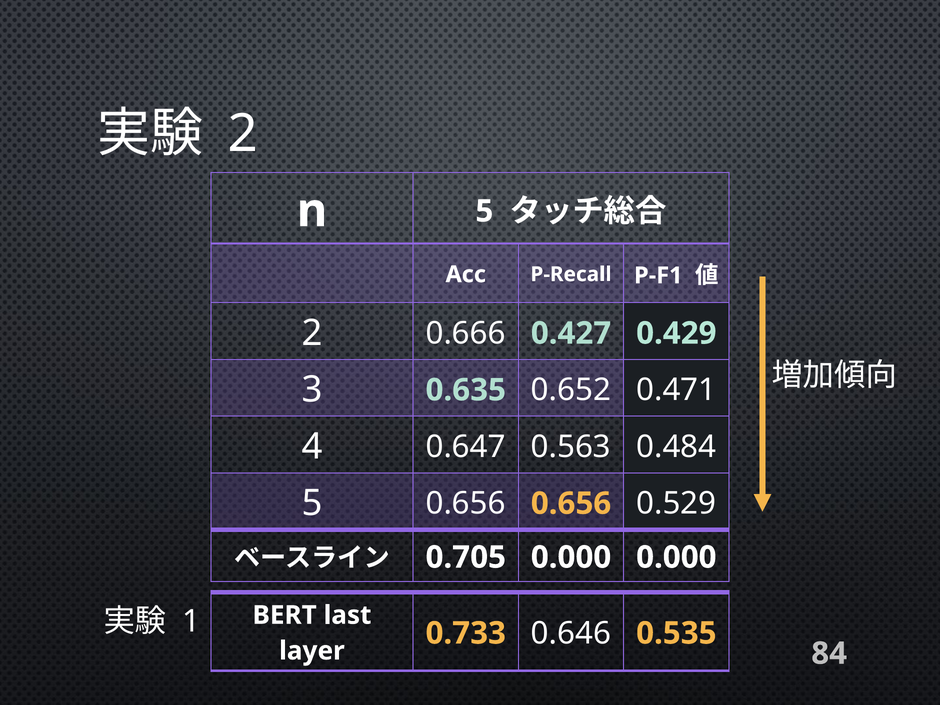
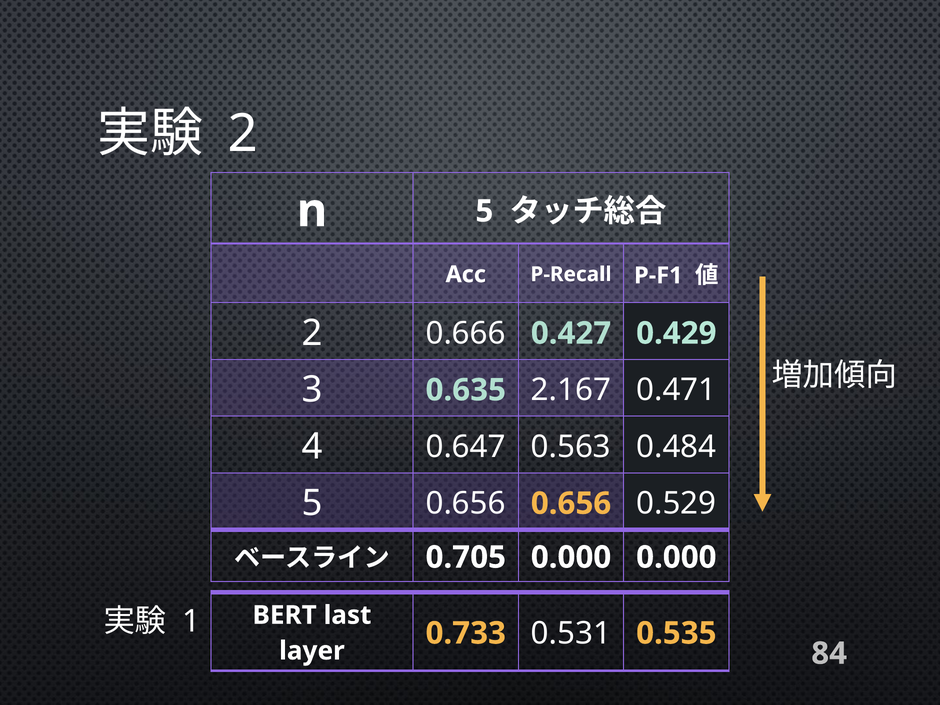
0.652: 0.652 -> 2.167
0.646: 0.646 -> 0.531
